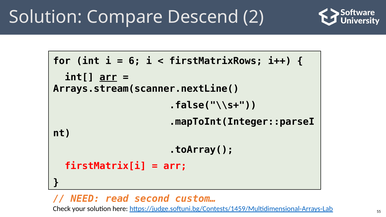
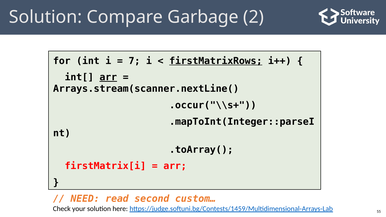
Descend: Descend -> Garbage
6: 6 -> 7
firstMatrixRows underline: none -> present
.false("\\s+: .false("\\s+ -> .occur("\\s+
